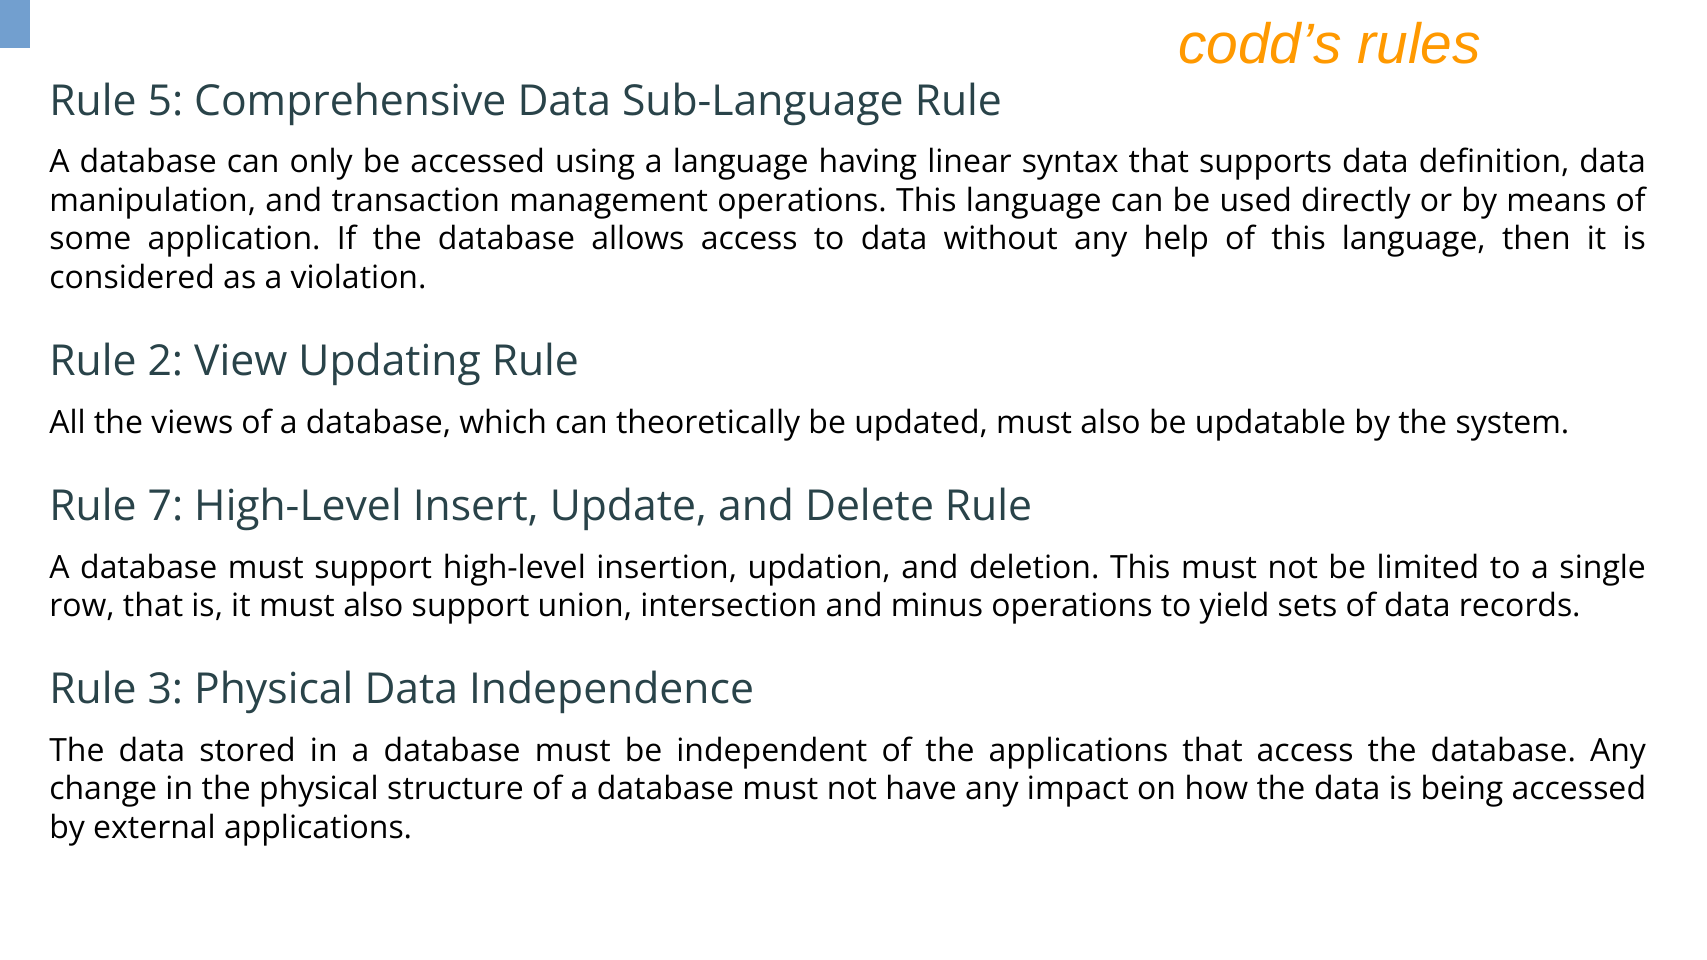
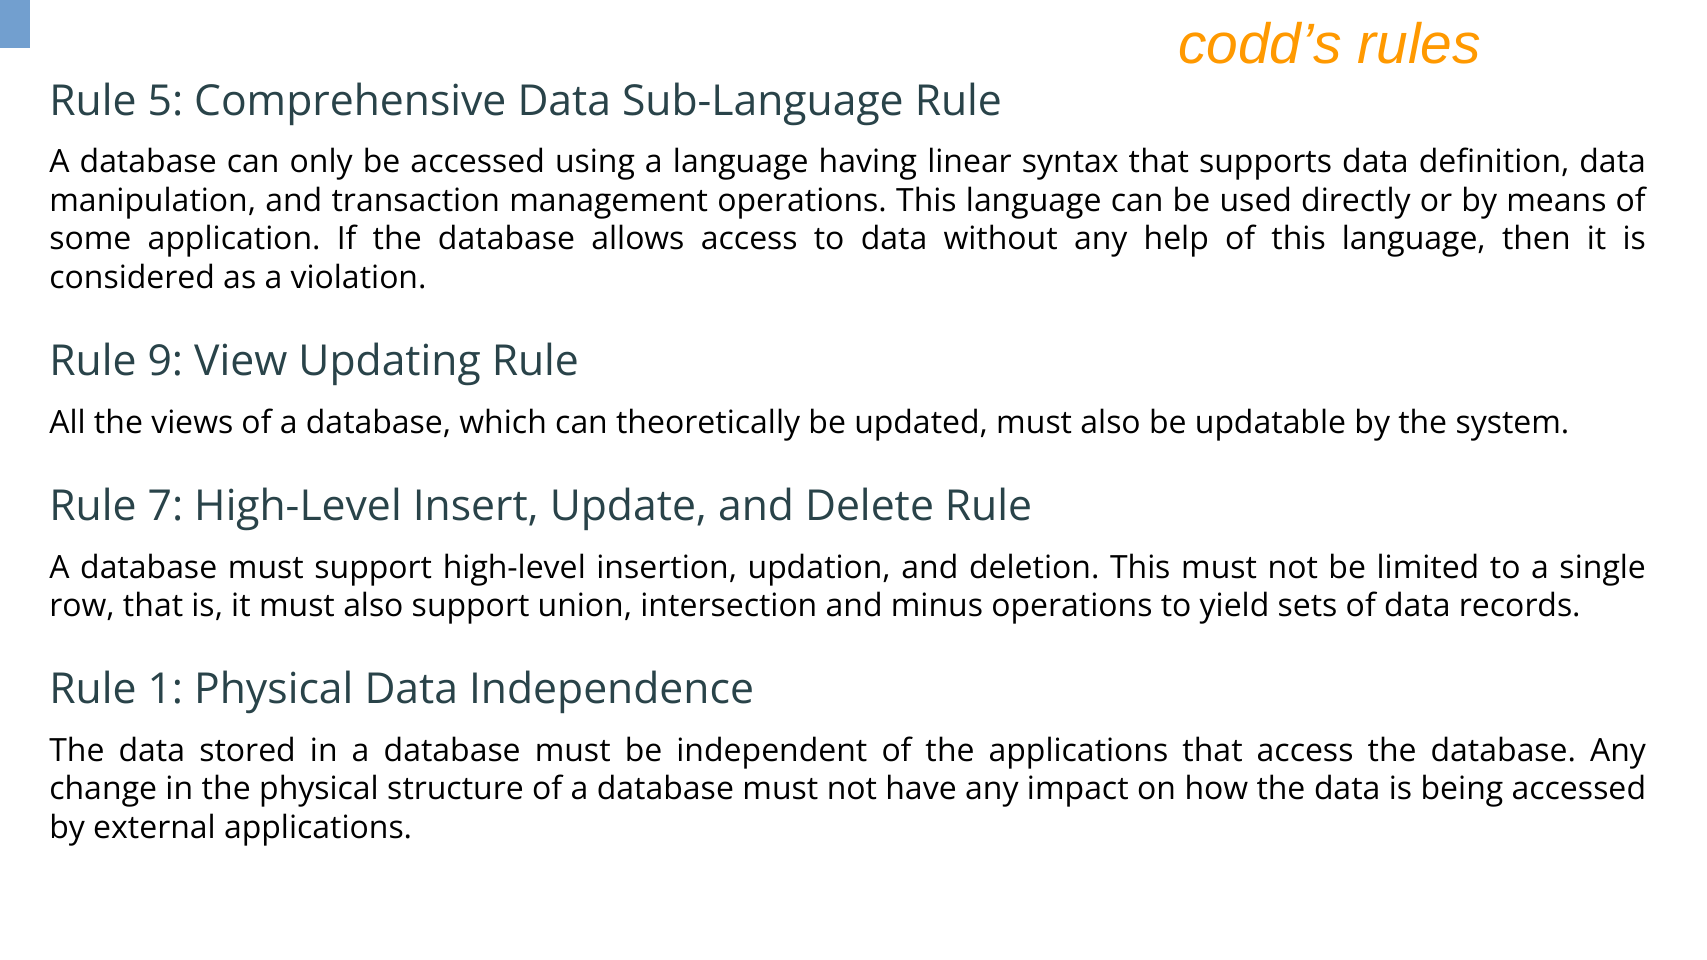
2: 2 -> 9
3: 3 -> 1
